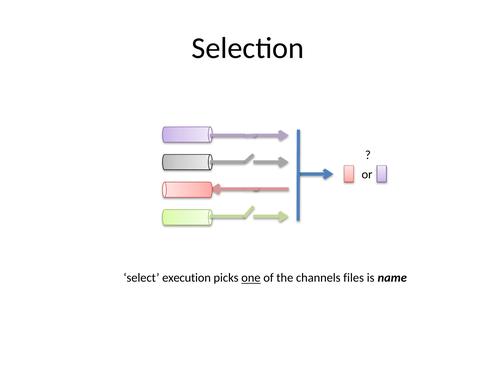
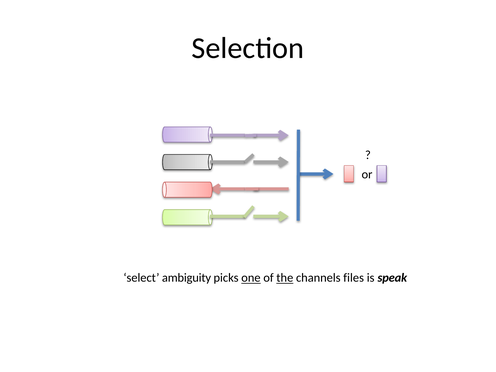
execution: execution -> ambiguity
the underline: none -> present
name: name -> speak
